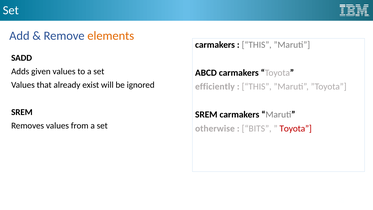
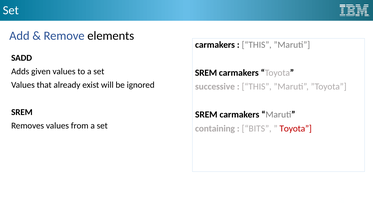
elements colour: orange -> black
ABCD at (206, 73): ABCD -> SREM
efficiently: efficiently -> successive
otherwise: otherwise -> containing
